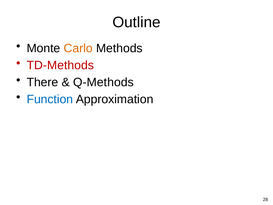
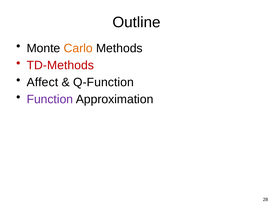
There: There -> Affect
Q-Methods: Q-Methods -> Q-Function
Function colour: blue -> purple
